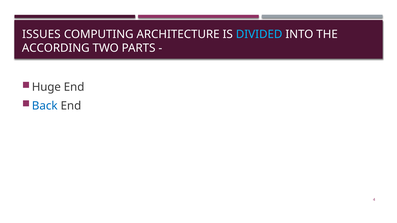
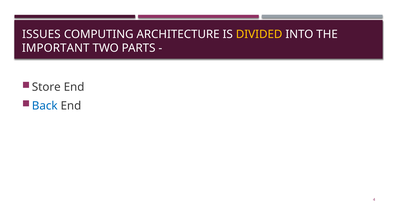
DIVIDED colour: light blue -> yellow
ACCORDING: ACCORDING -> IMPORTANT
Huge: Huge -> Store
